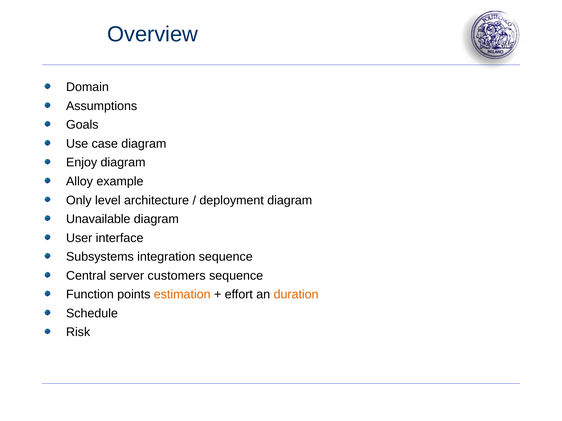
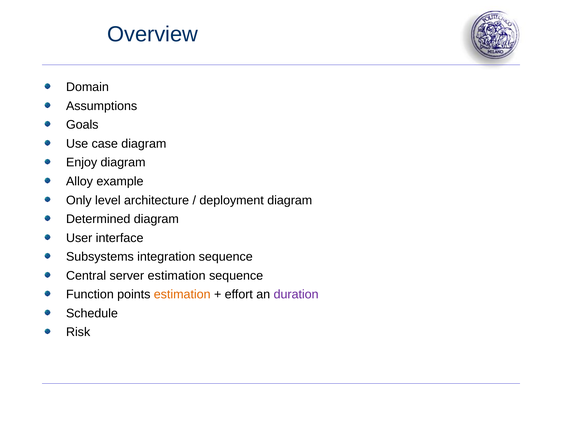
Unavailable: Unavailable -> Determined
server customers: customers -> estimation
duration colour: orange -> purple
